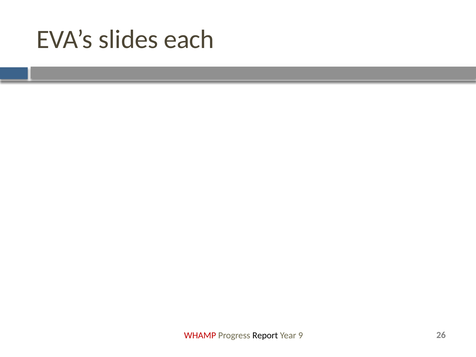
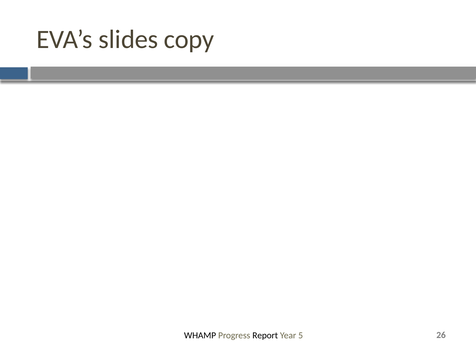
each: each -> copy
WHAMP colour: red -> black
9: 9 -> 5
